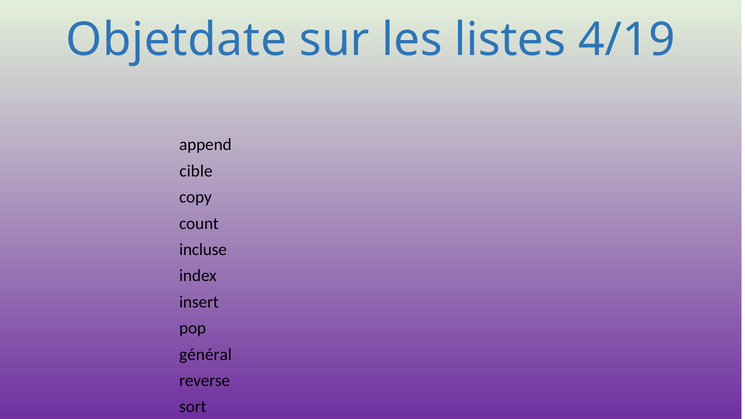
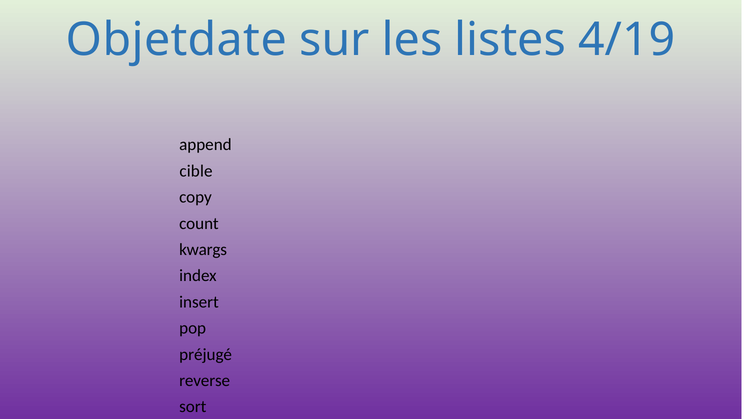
incluse: incluse -> kwargs
général: général -> préjugé
